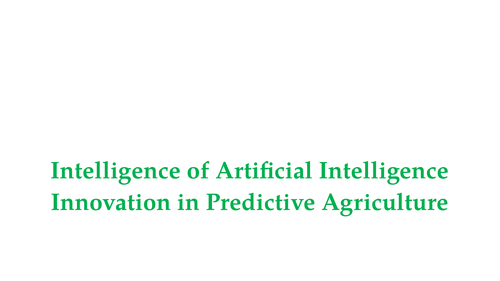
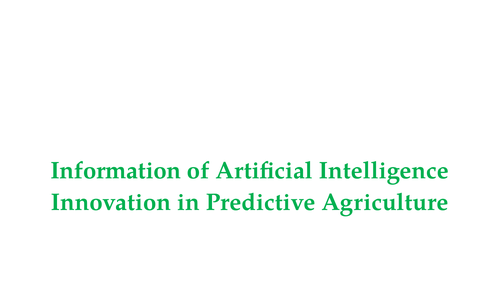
Intelligence at (116, 171): Intelligence -> Information
